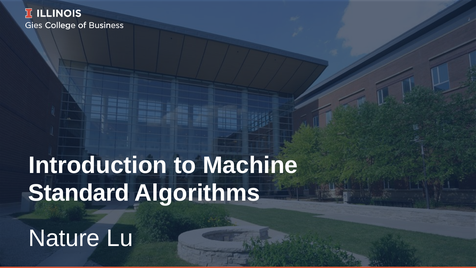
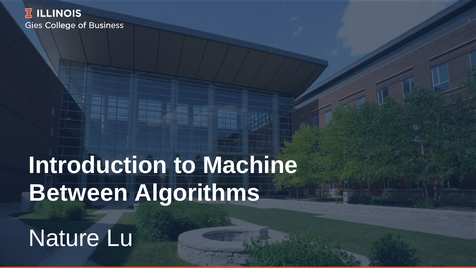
Standard: Standard -> Between
